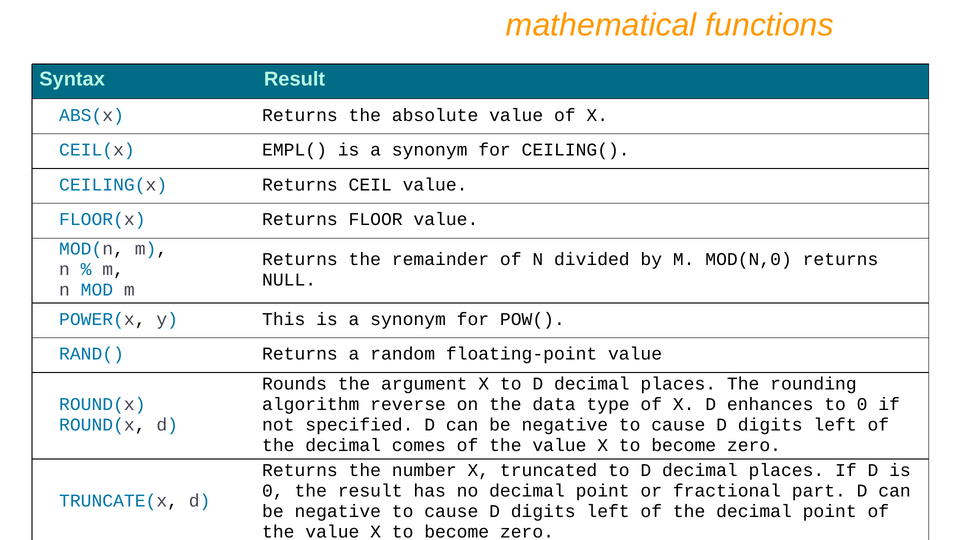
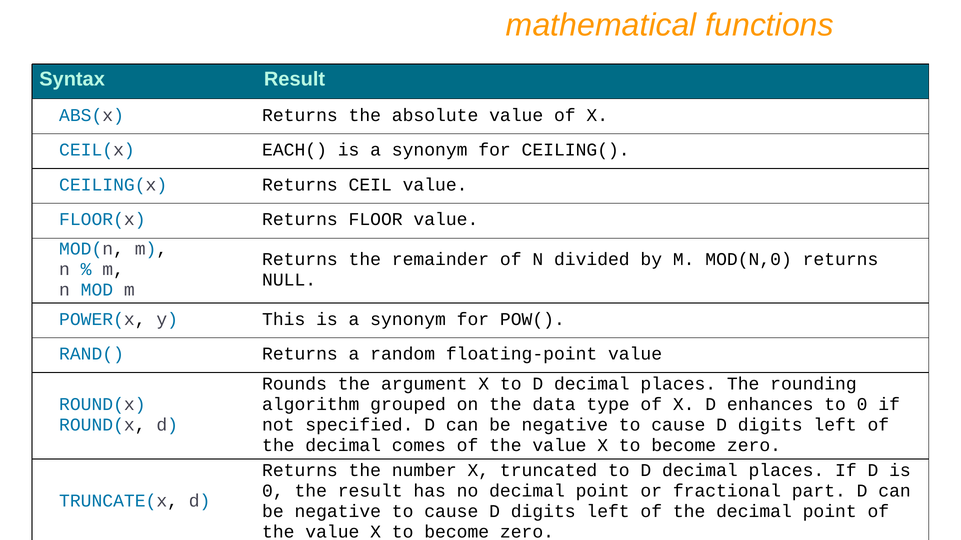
EMPL(: EMPL( -> EACH(
reverse: reverse -> grouped
